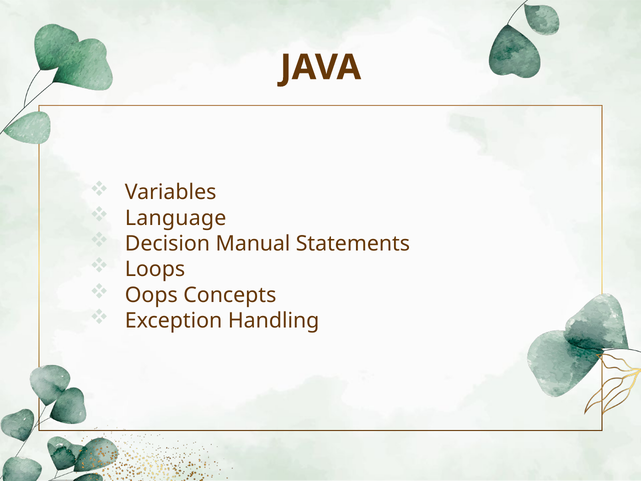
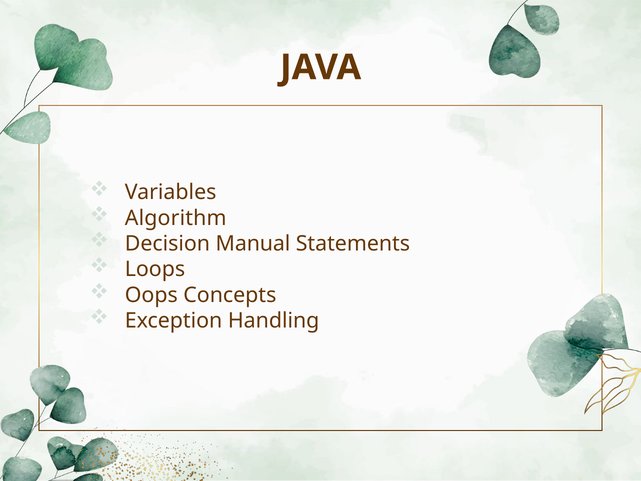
Language: Language -> Algorithm
